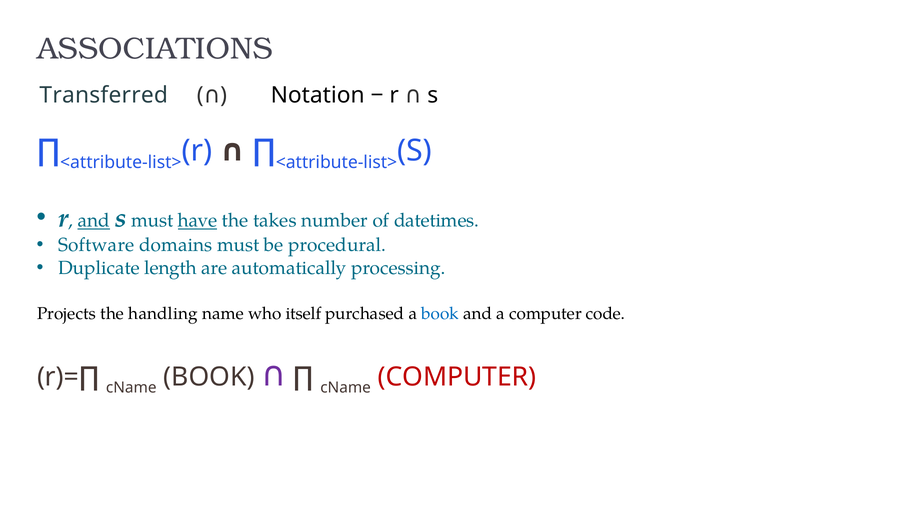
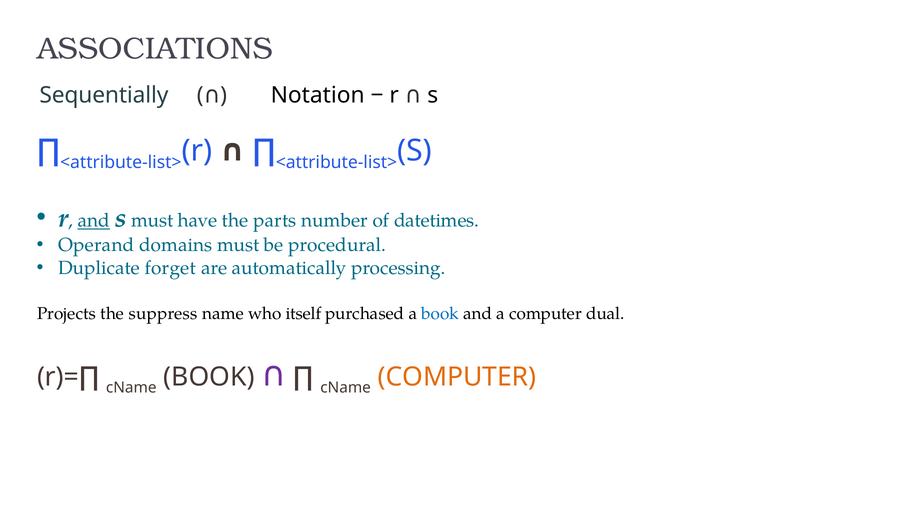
Transferred: Transferred -> Sequentially
have underline: present -> none
takes: takes -> parts
Software: Software -> Operand
length: length -> forget
handling: handling -> suppress
code: code -> dual
COMPUTER at (457, 377) colour: red -> orange
